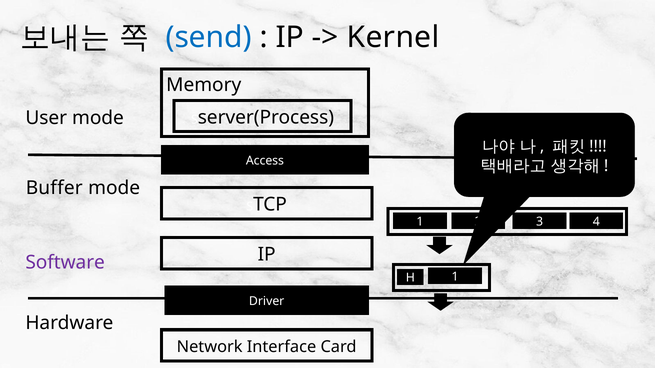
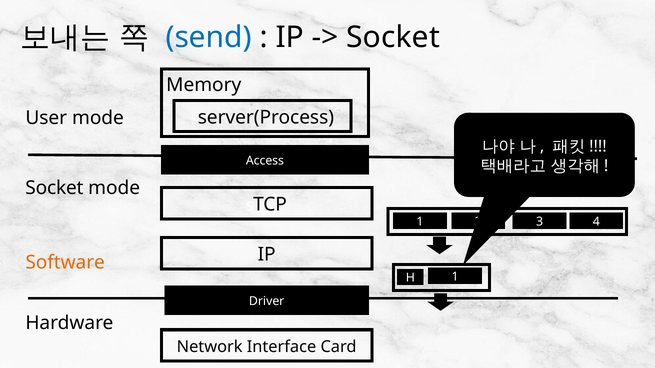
Kernel at (393, 37): Kernel -> Socket
Buffer at (54, 188): Buffer -> Socket
Software colour: purple -> orange
